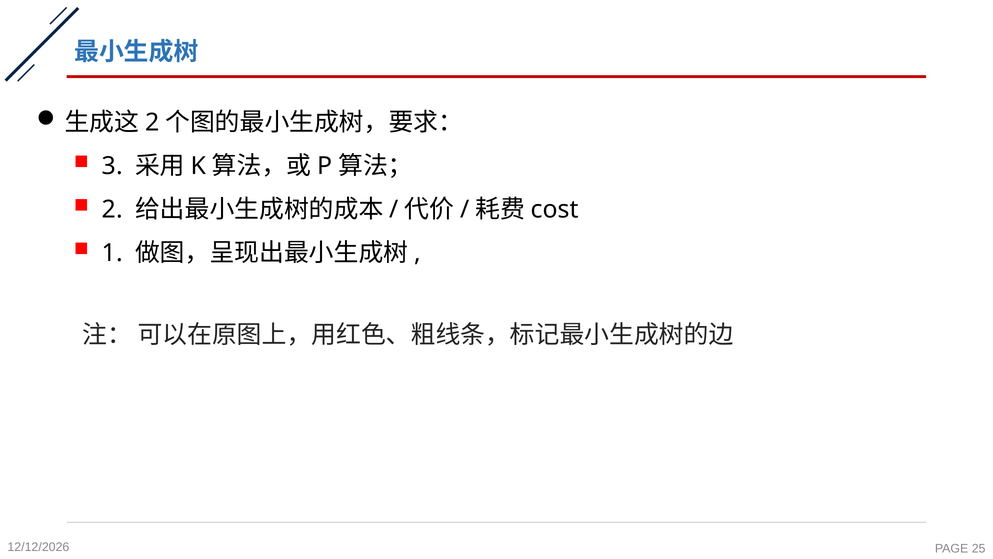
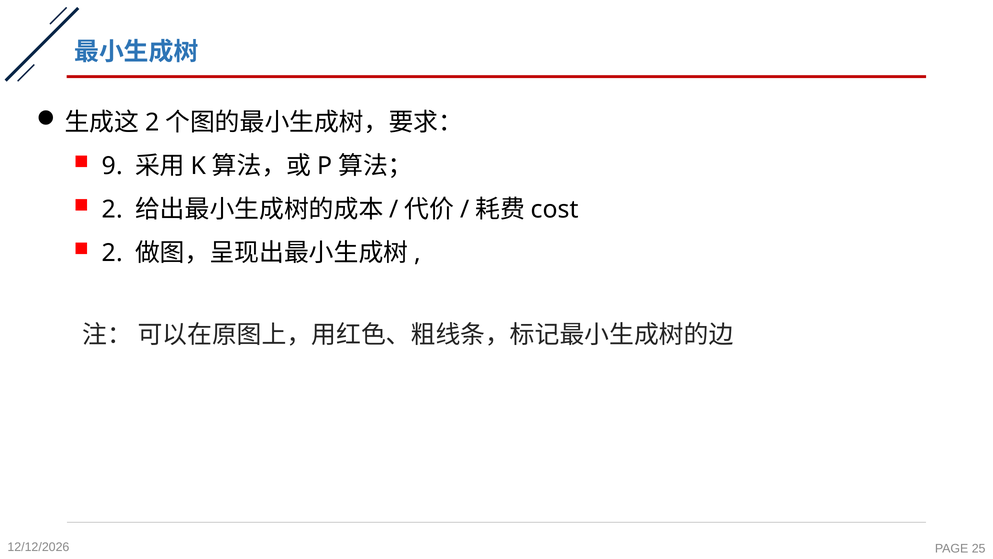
3: 3 -> 9
1 at (112, 253): 1 -> 2
